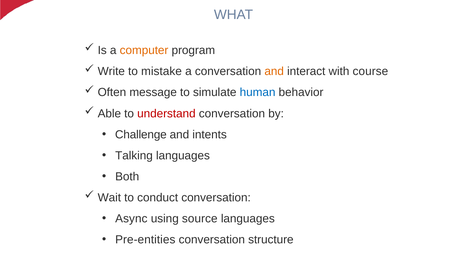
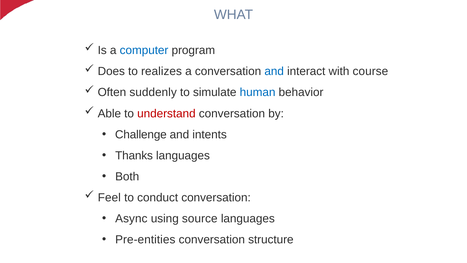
computer colour: orange -> blue
Write: Write -> Does
mistake: mistake -> realizes
and at (274, 71) colour: orange -> blue
message: message -> suddenly
Talking: Talking -> Thanks
Wait: Wait -> Feel
